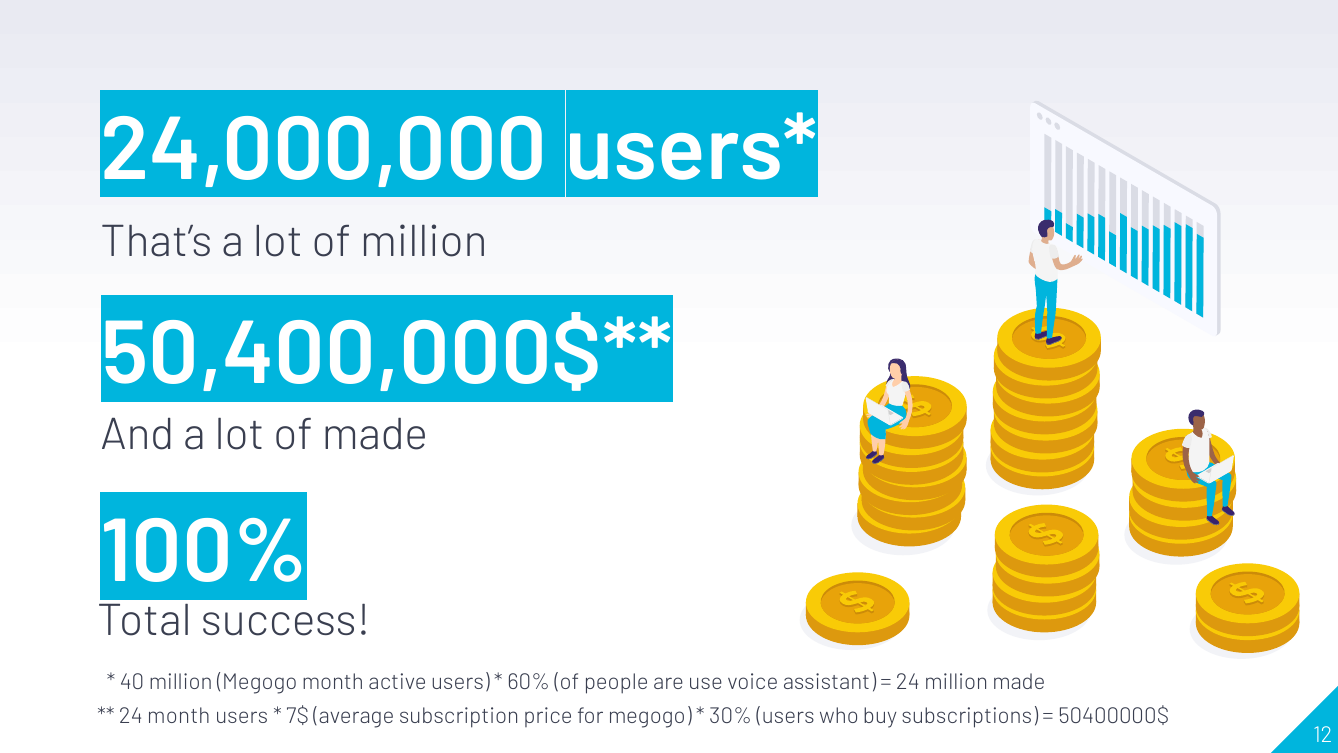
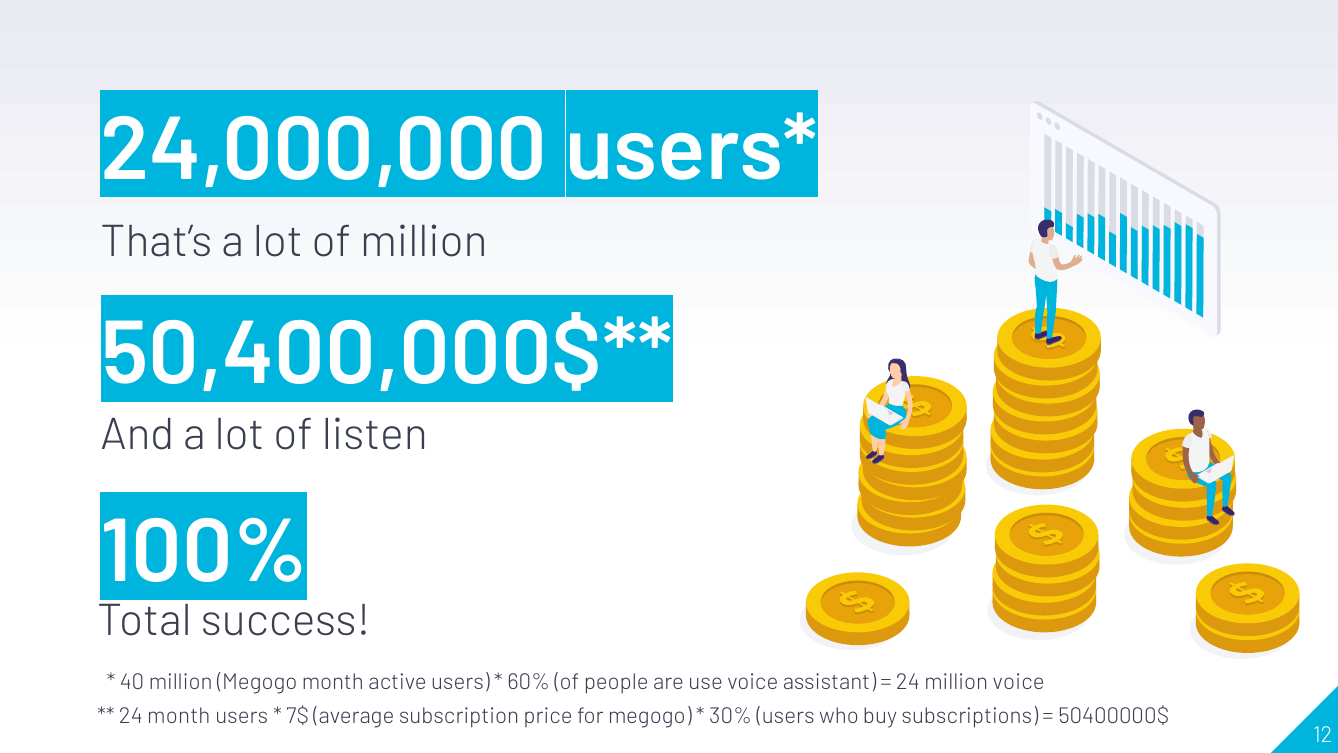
of made: made -> listen
million made: made -> voice
